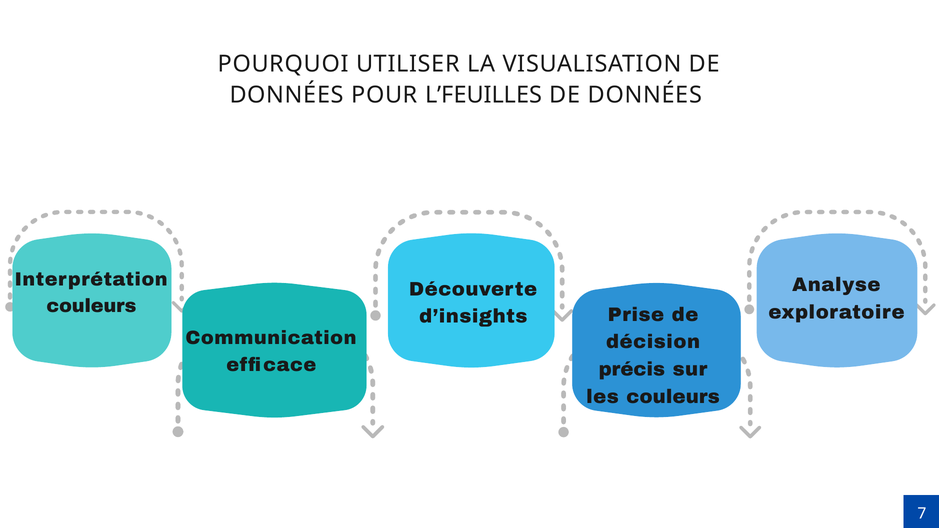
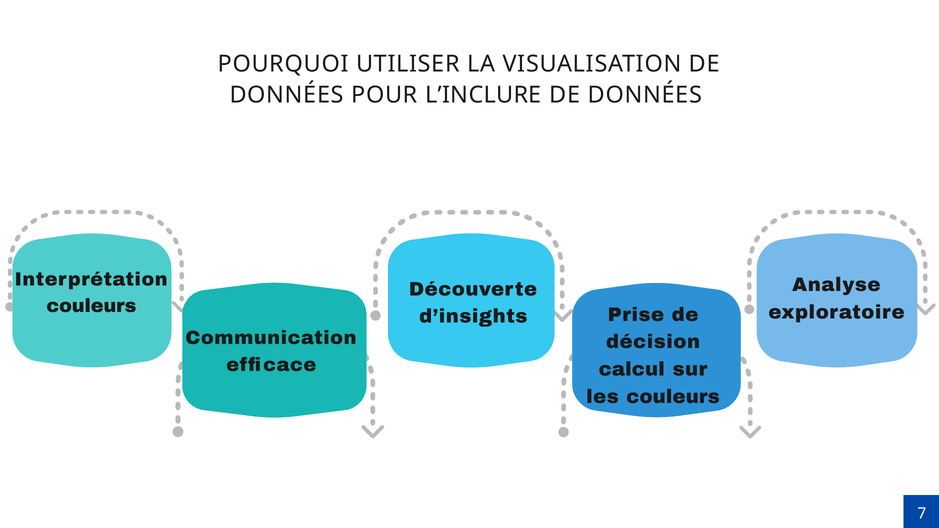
L’FEUILLES: L’FEUILLES -> L’INCLURE
précis: précis -> calcul
